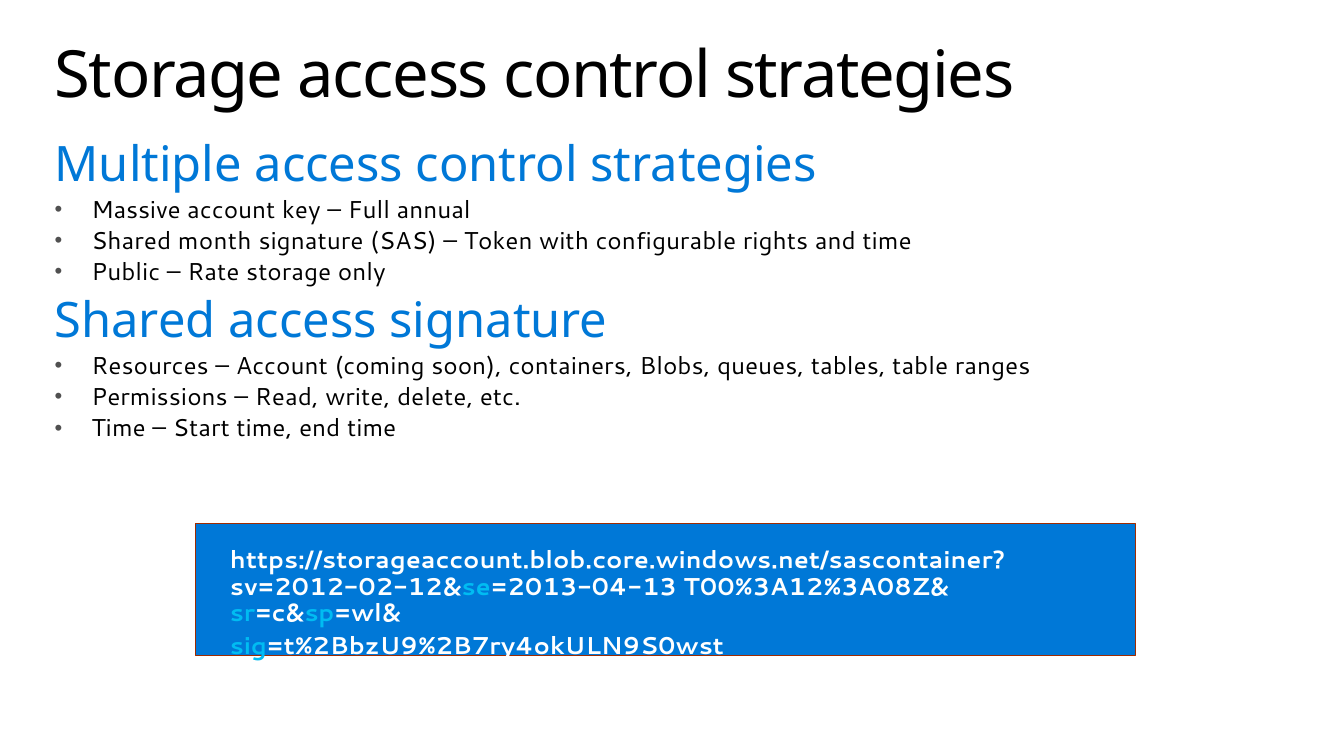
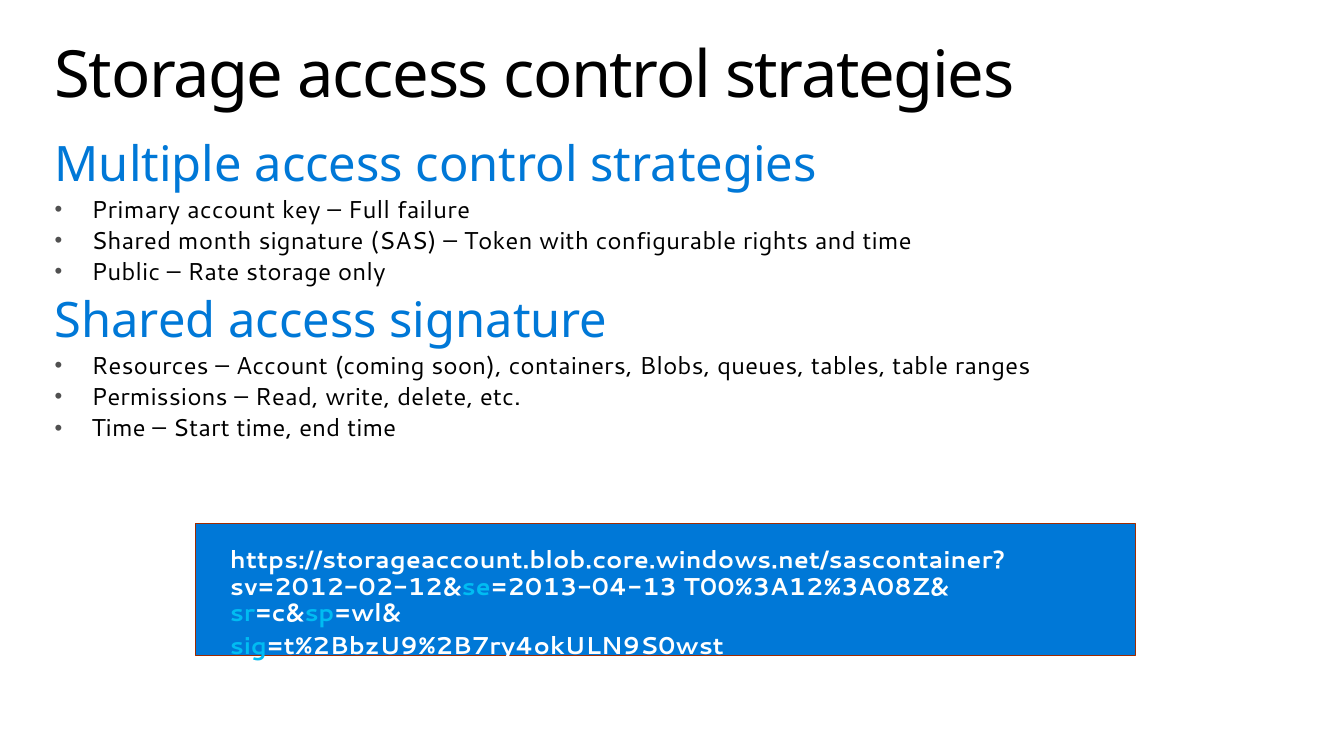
Massive: Massive -> Primary
annual: annual -> failure
